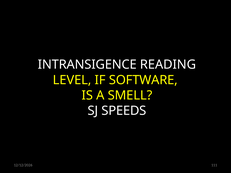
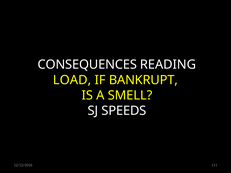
INTRANSIGENCE: INTRANSIGENCE -> CONSEQUENCES
LEVEL: LEVEL -> LOAD
SOFTWARE: SOFTWARE -> BANKRUPT
